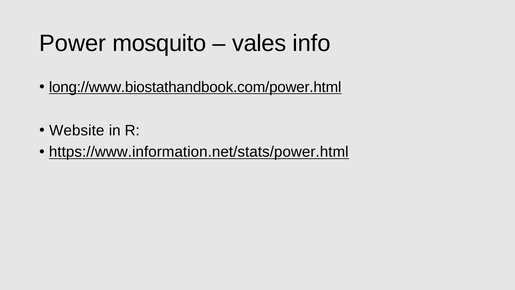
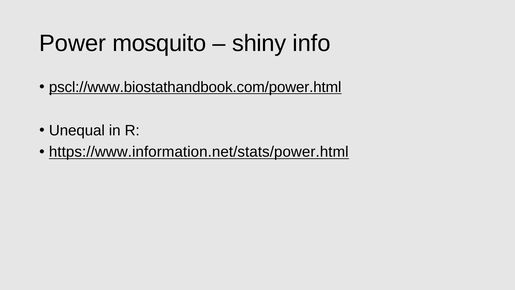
vales: vales -> shiny
long://www.biostathandbook.com/power.html: long://www.biostathandbook.com/power.html -> pscl://www.biostathandbook.com/power.html
Website: Website -> Unequal
